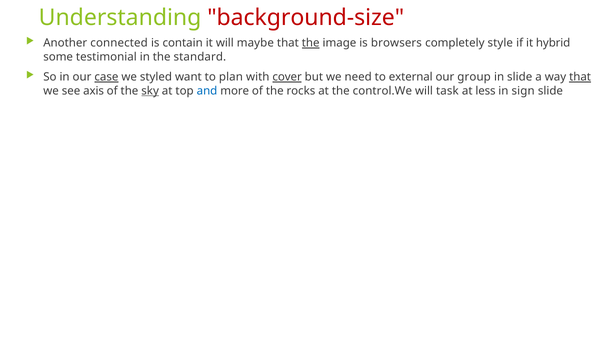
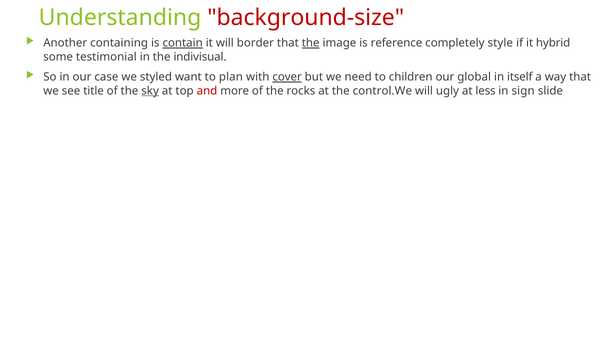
connected: connected -> containing
contain underline: none -> present
maybe: maybe -> border
browsers: browsers -> reference
standard: standard -> indivisual
case underline: present -> none
external: external -> children
group: group -> global
in slide: slide -> itself
that at (580, 77) underline: present -> none
axis: axis -> title
and colour: blue -> red
task: task -> ugly
